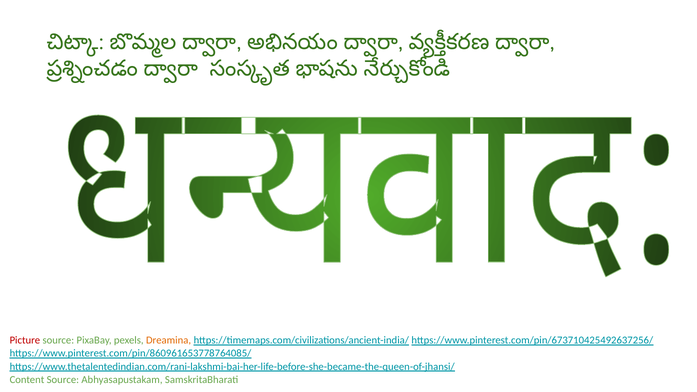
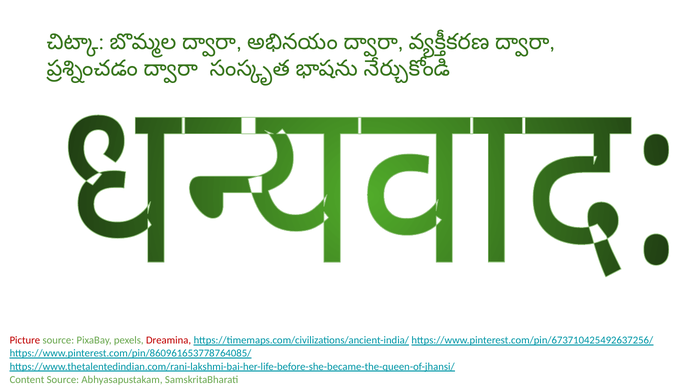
Dreamina colour: orange -> red
